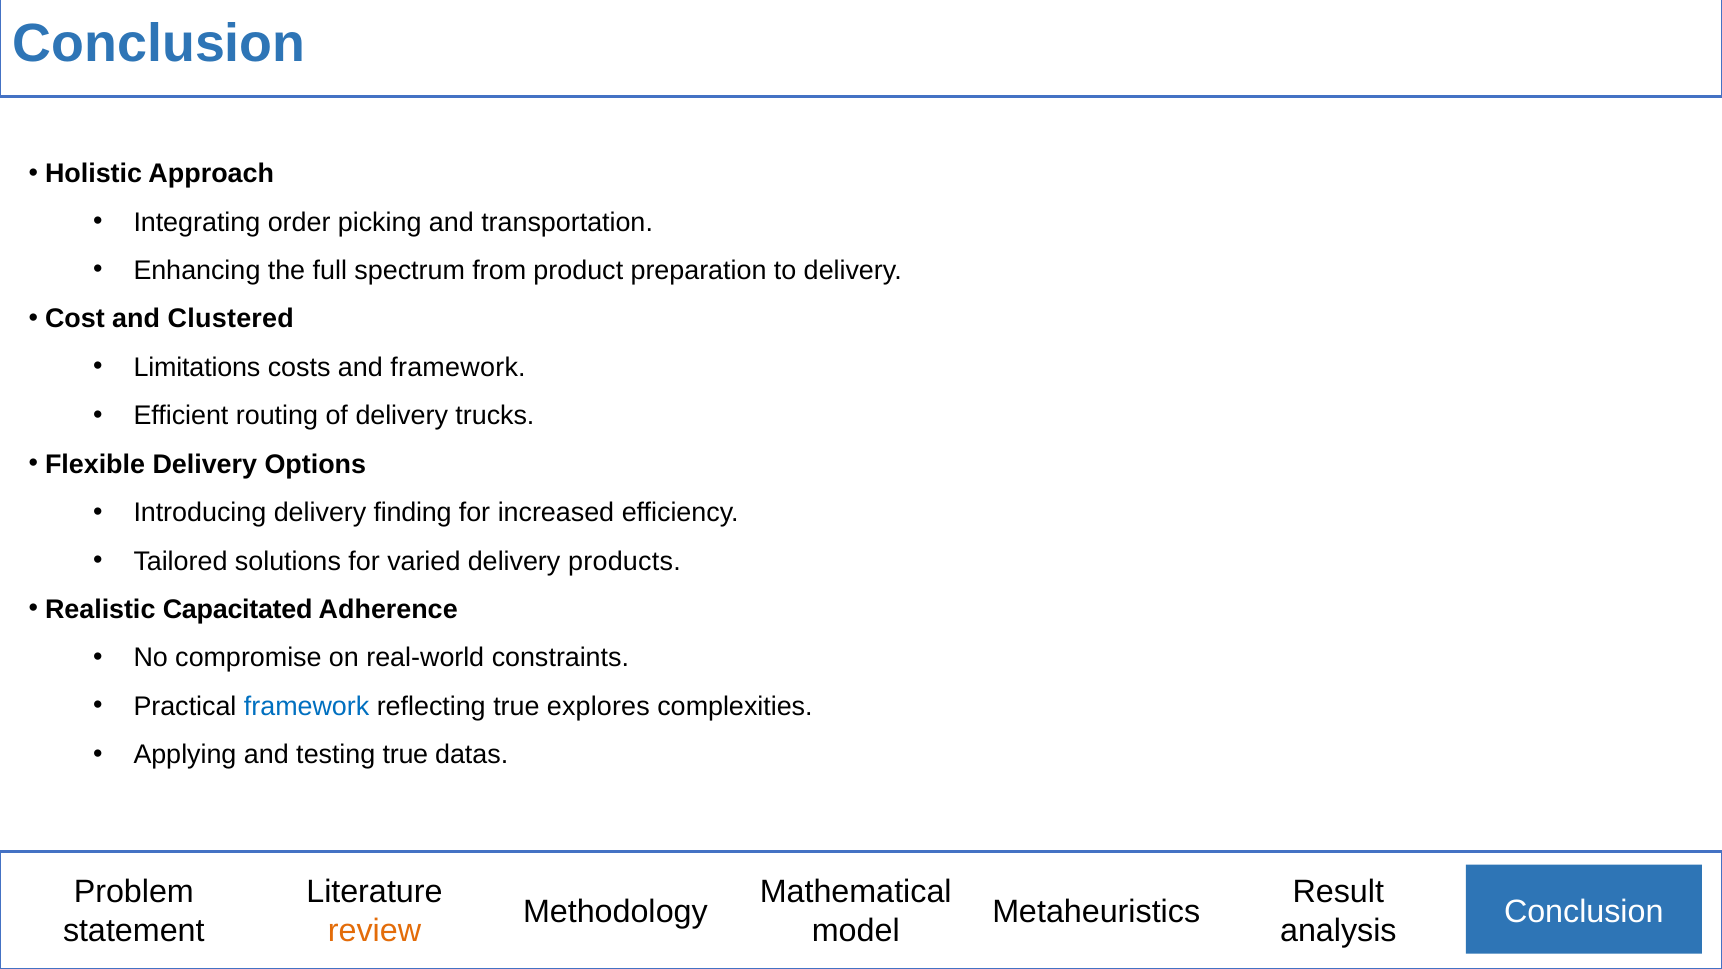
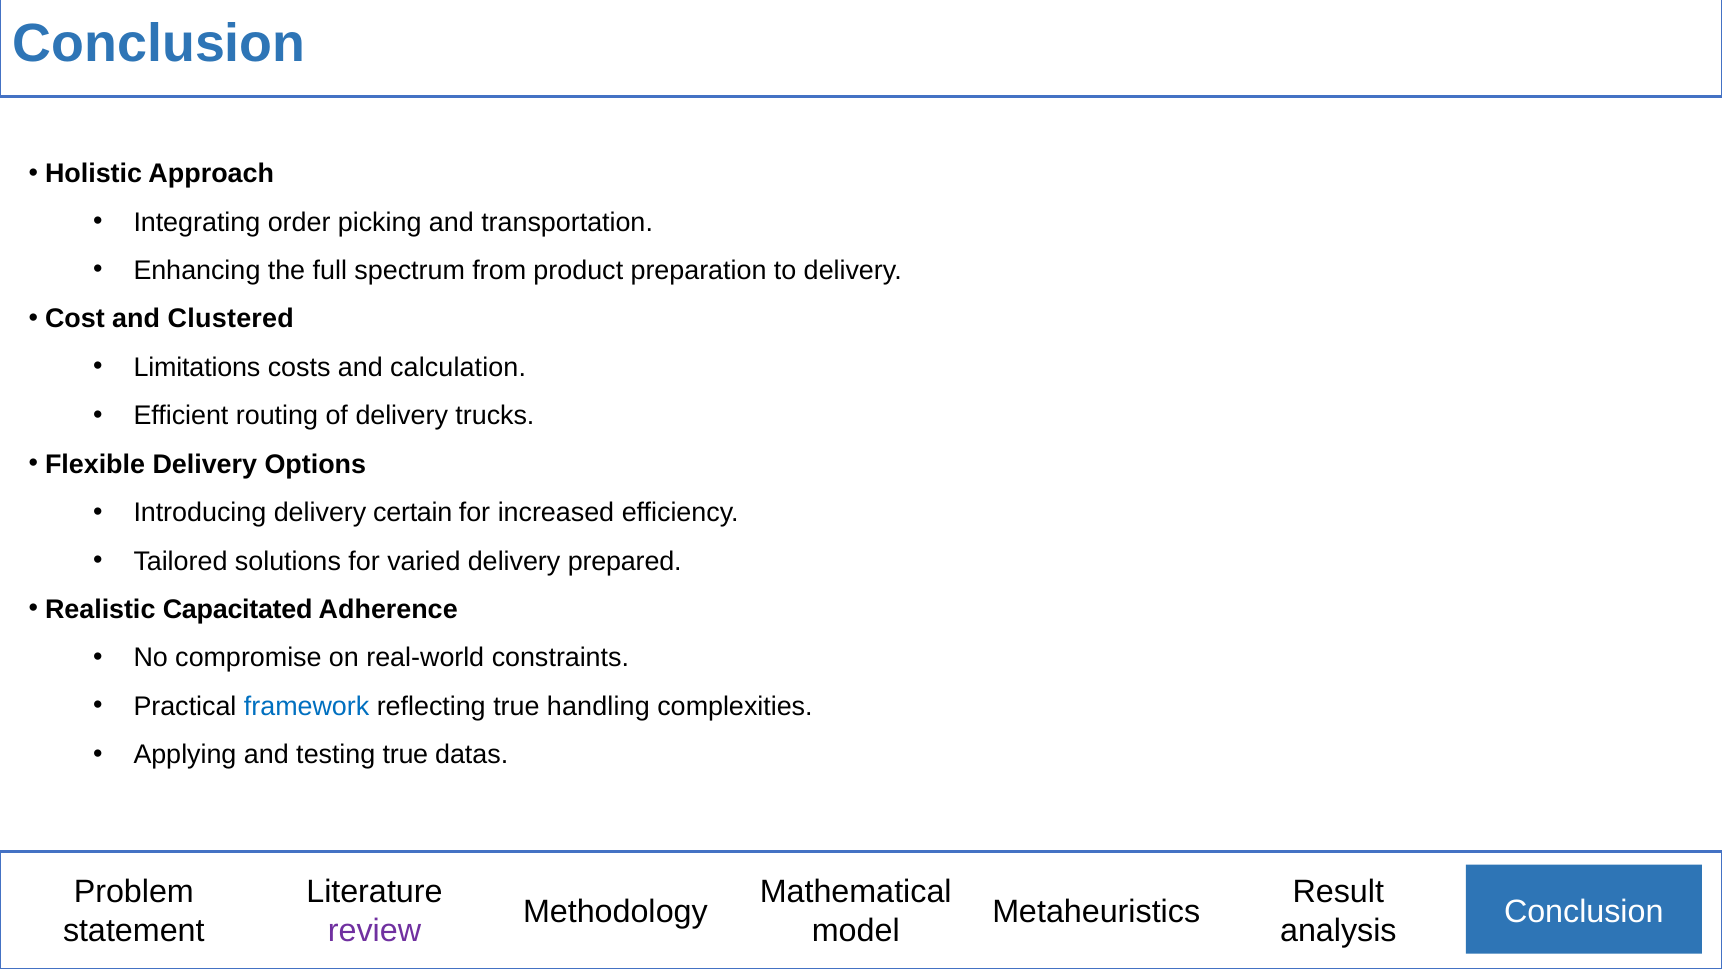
and framework: framework -> calculation
finding: finding -> certain
products: products -> prepared
explores: explores -> handling
review colour: orange -> purple
